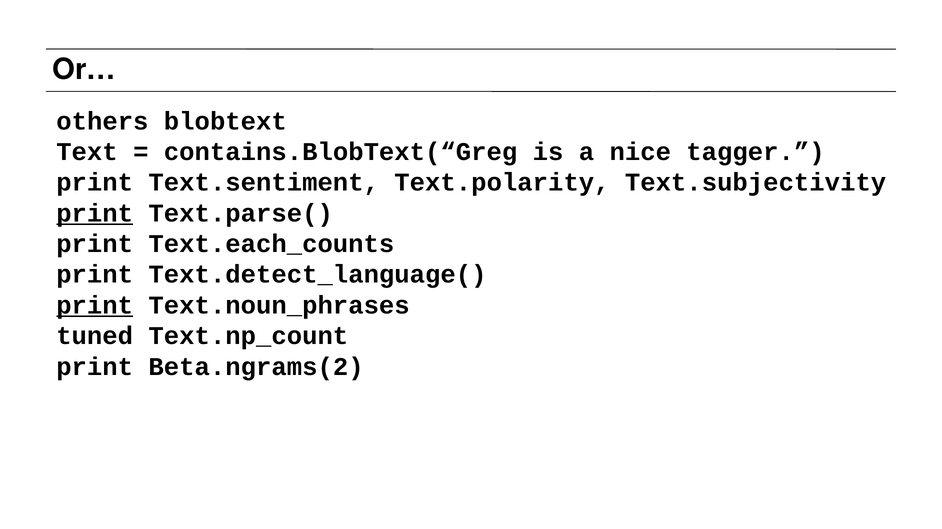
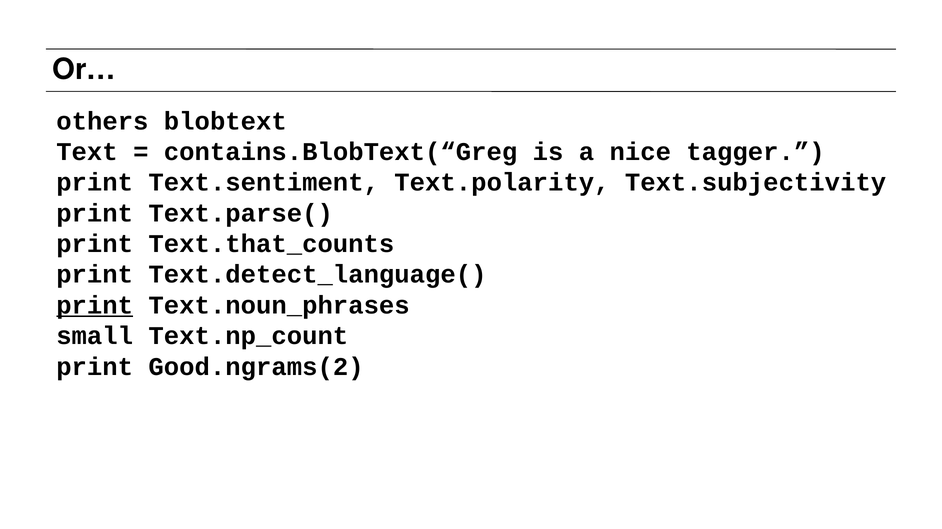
print at (95, 213) underline: present -> none
Text.each_counts: Text.each_counts -> Text.that_counts
tuned: tuned -> small
Beta.ngrams(2: Beta.ngrams(2 -> Good.ngrams(2
